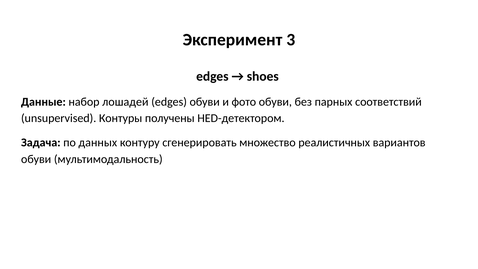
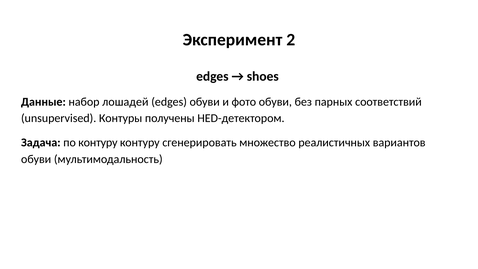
3: 3 -> 2
по данных: данных -> контуру
